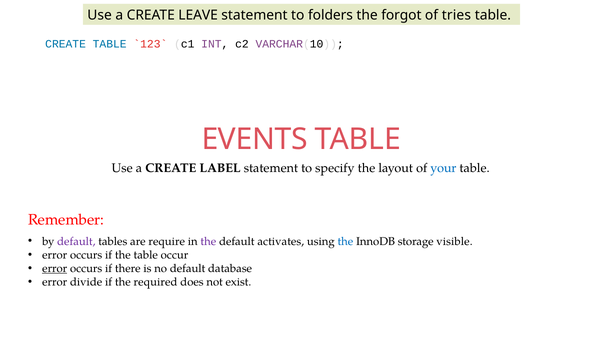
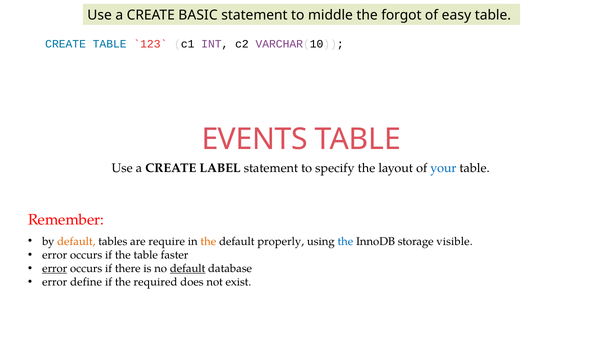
LEAVE: LEAVE -> BASIC
folders: folders -> middle
tries: tries -> easy
default at (76, 241) colour: purple -> orange
the at (208, 241) colour: purple -> orange
activates: activates -> properly
occur: occur -> faster
default at (188, 269) underline: none -> present
divide: divide -> define
